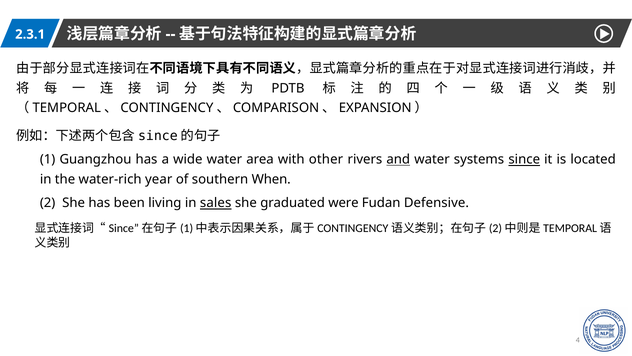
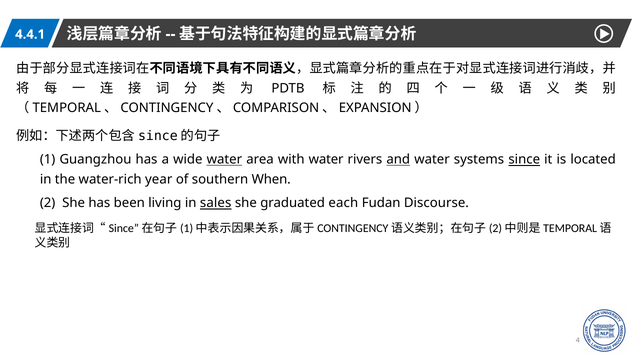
2.3.1: 2.3.1 -> 4.4.1
water at (224, 159) underline: none -> present
with other: other -> water
were: were -> each
Defensive: Defensive -> Discourse
